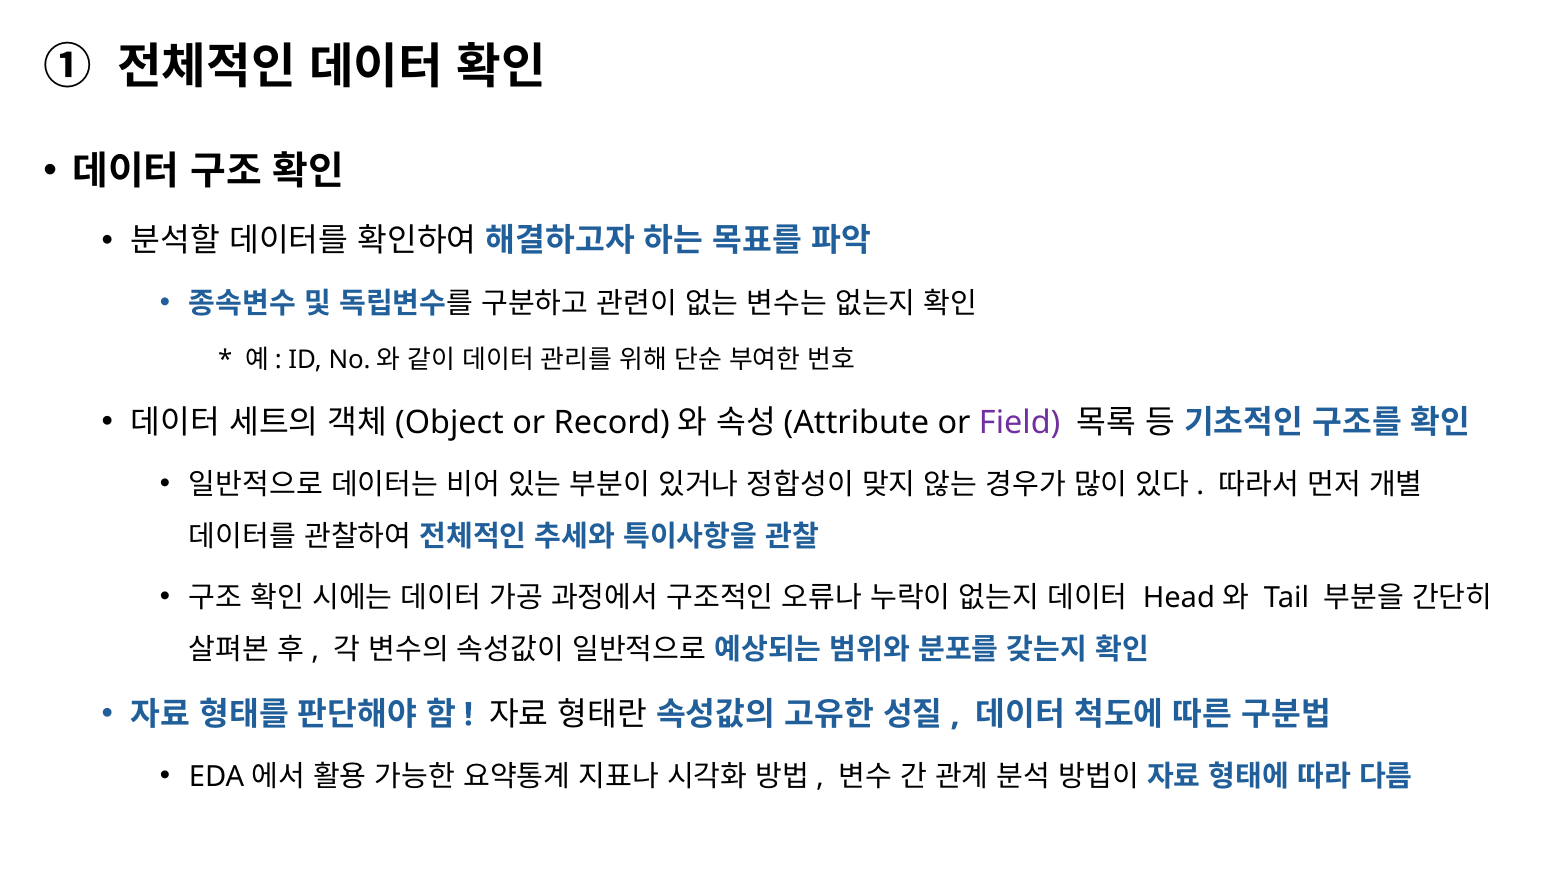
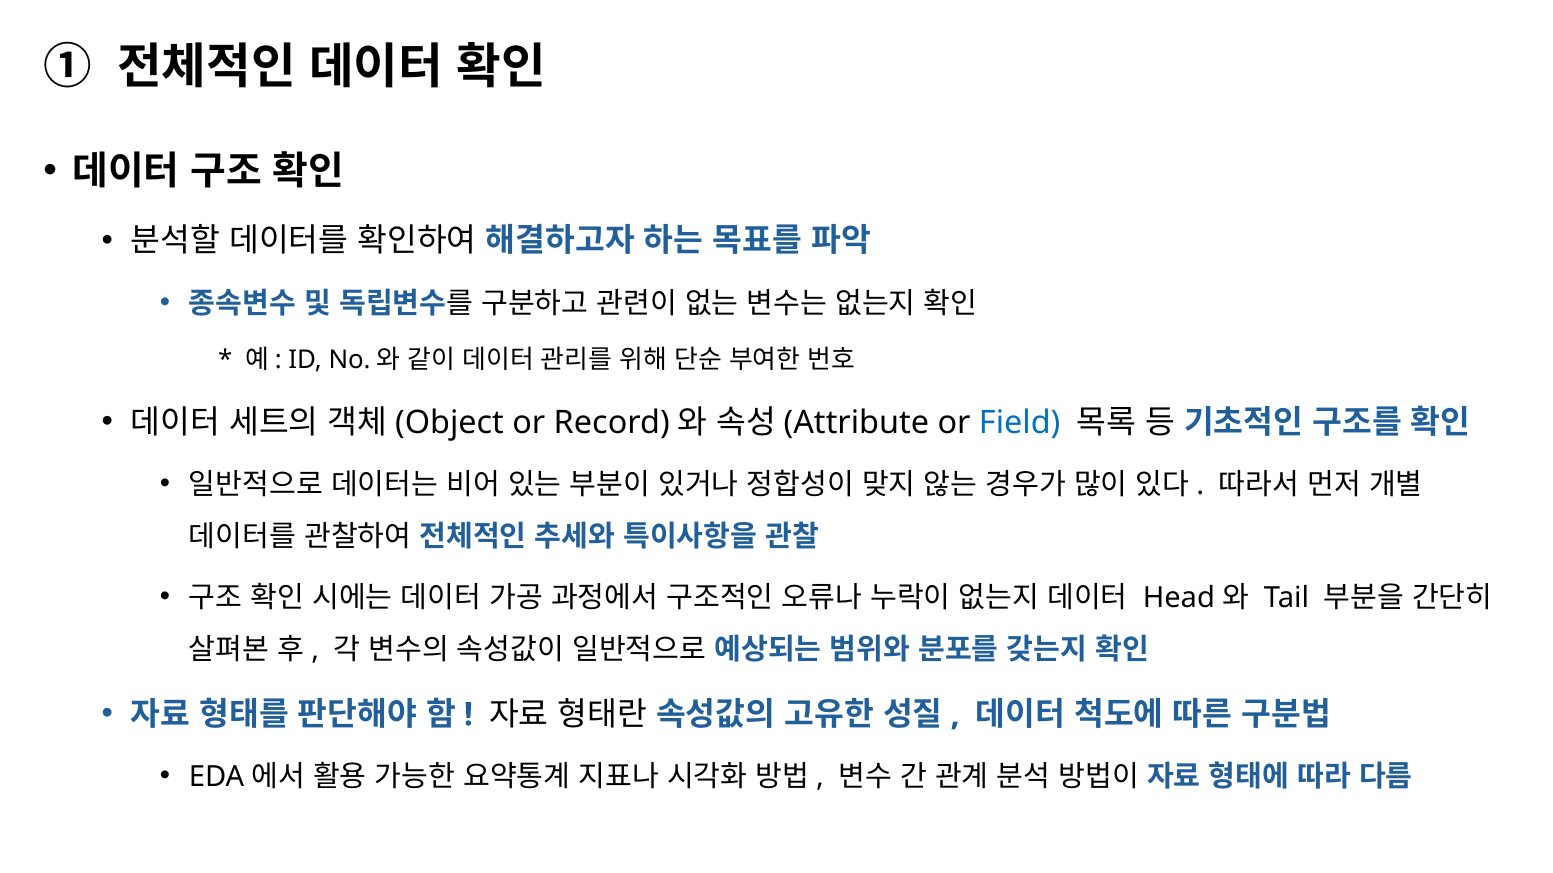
Field colour: purple -> blue
